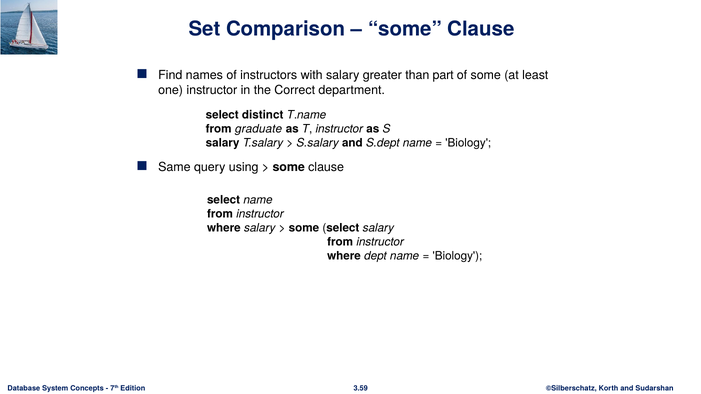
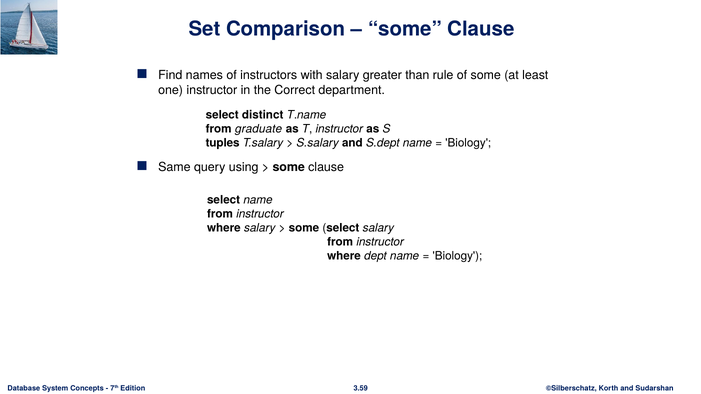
part: part -> rule
salary at (223, 143): salary -> tuples
